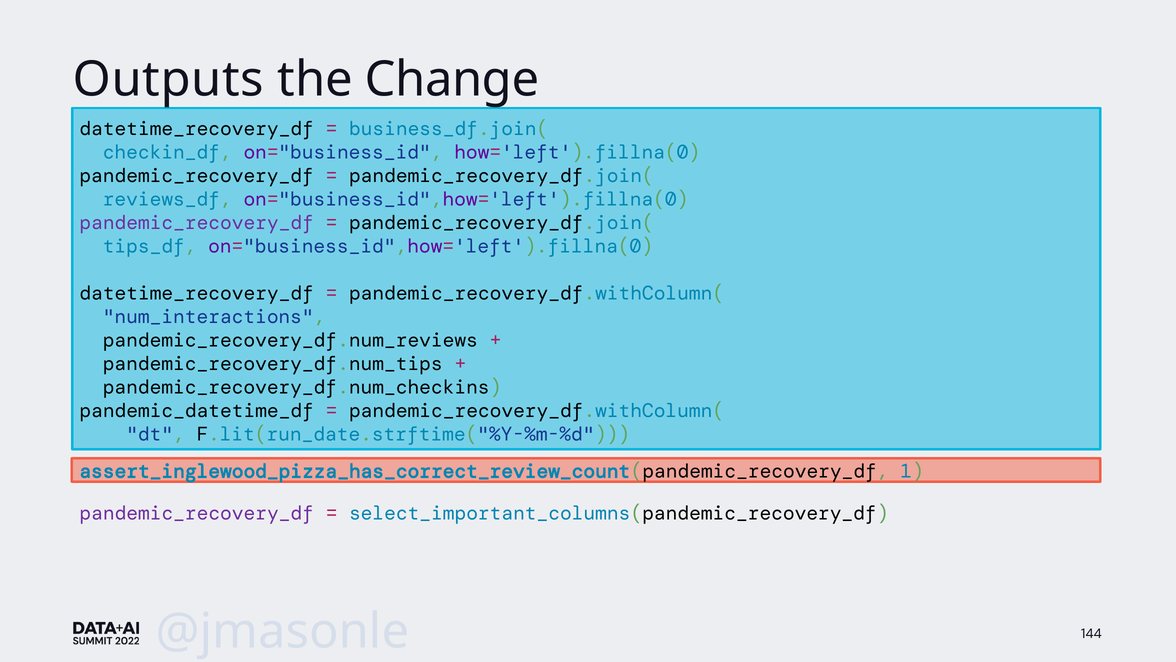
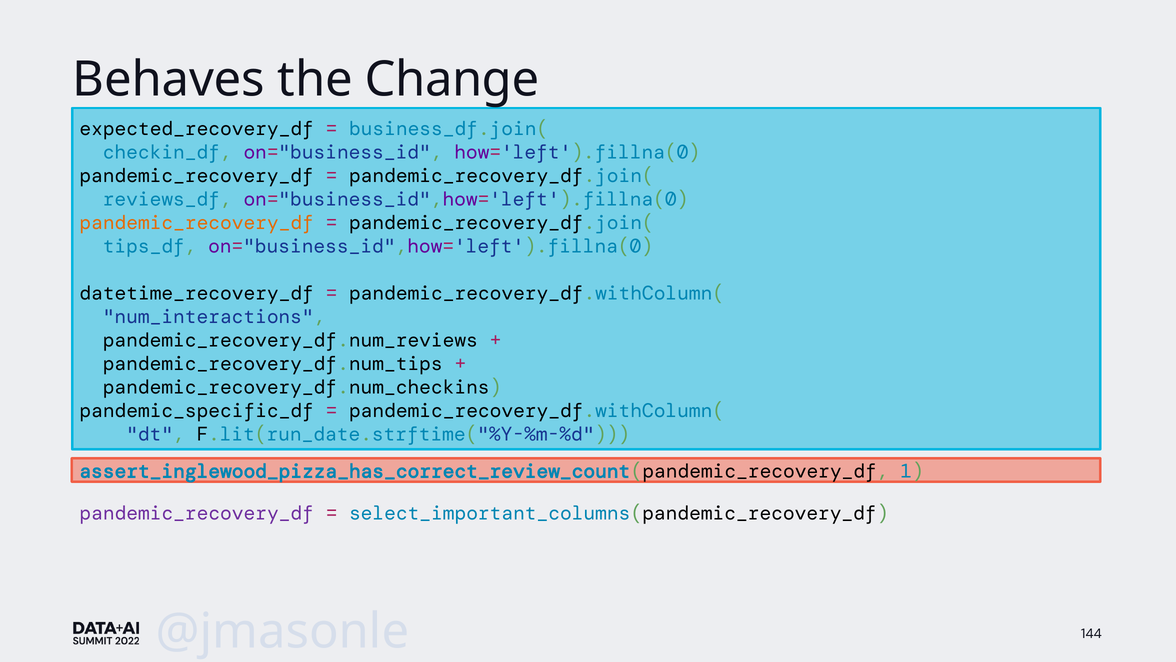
Outputs: Outputs -> Behaves
datetime_recovery_df at (197, 129): datetime_recovery_df -> expected_recovery_df
pandemic_recovery_df at (197, 223) colour: purple -> orange
pandemic_datetime_df: pandemic_datetime_df -> pandemic_specific_df
